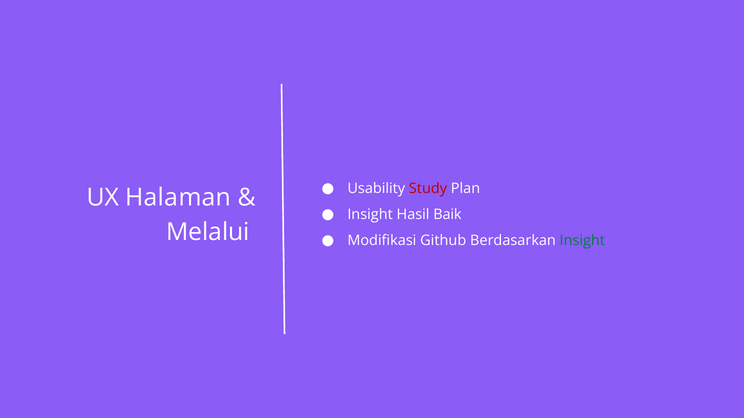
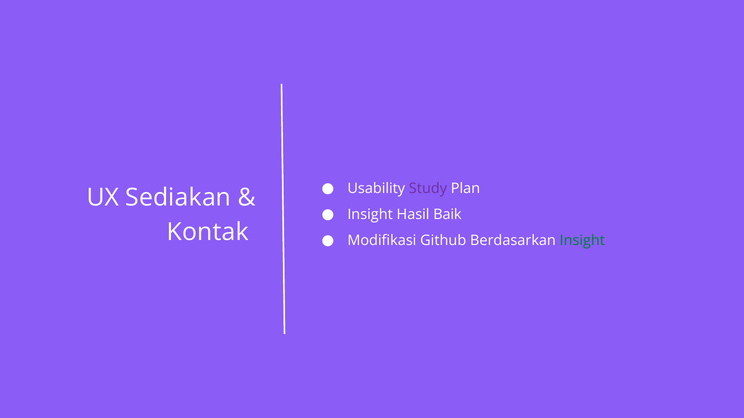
Study colour: red -> purple
Halaman: Halaman -> Sediakan
Melalui: Melalui -> Kontak
